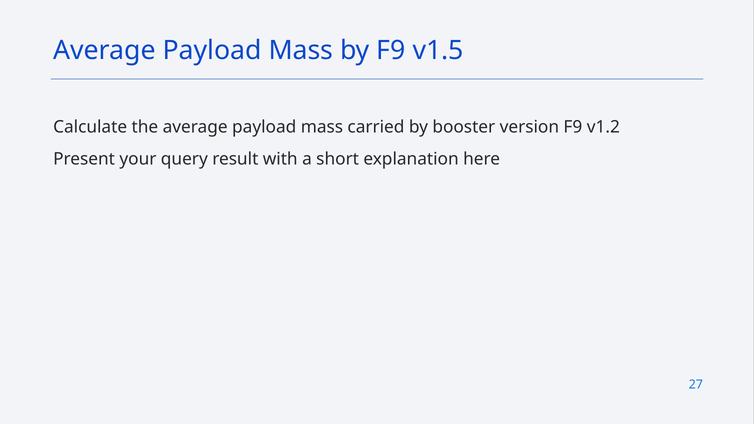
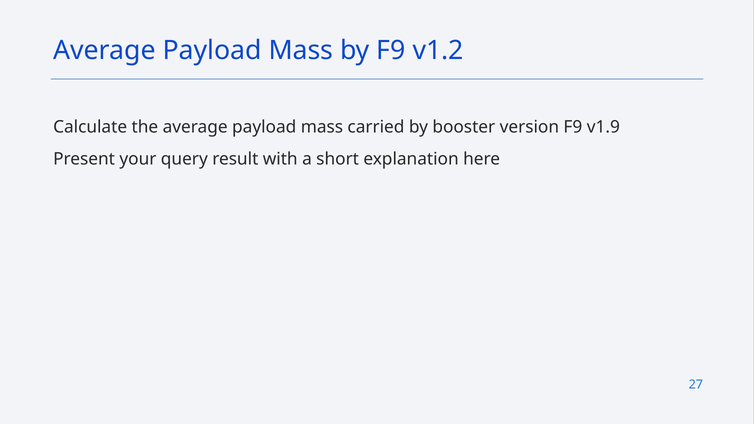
v1.5: v1.5 -> v1.2
v1.2: v1.2 -> v1.9
